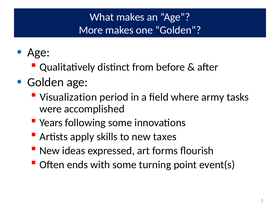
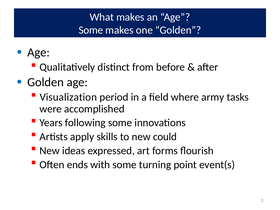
More at (91, 30): More -> Some
taxes: taxes -> could
